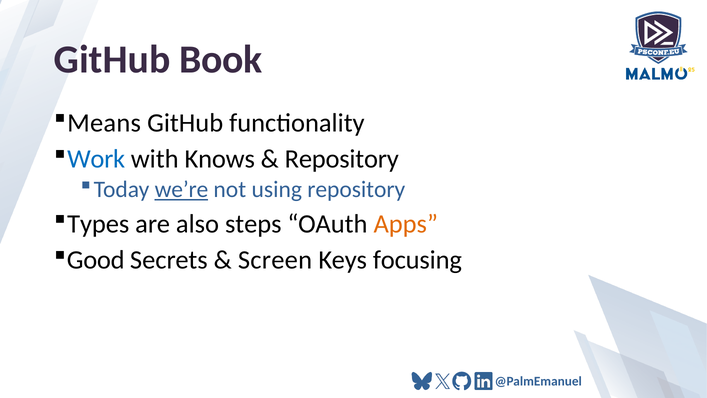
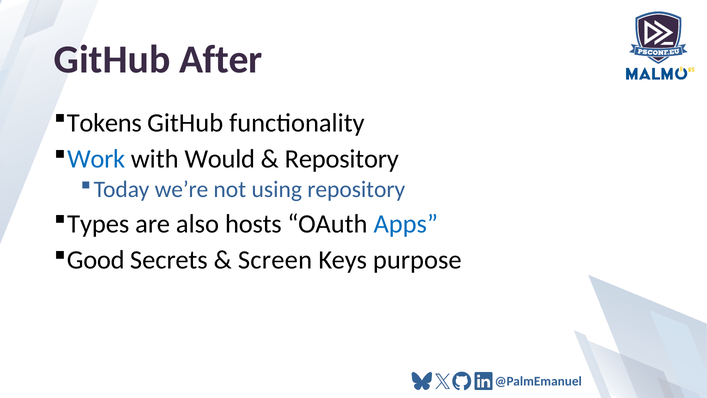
Book: Book -> After
Means: Means -> Tokens
Knows: Knows -> Would
we’re underline: present -> none
steps: steps -> hosts
Apps colour: orange -> blue
focusing: focusing -> purpose
